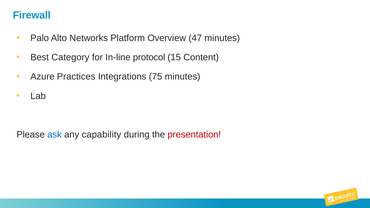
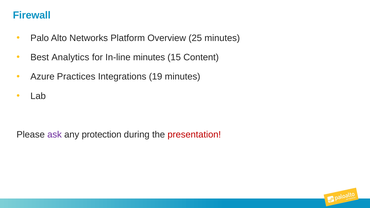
47: 47 -> 25
Category: Category -> Analytics
In-line protocol: protocol -> minutes
75: 75 -> 19
ask colour: blue -> purple
capability: capability -> protection
